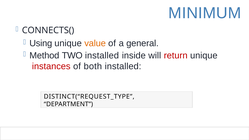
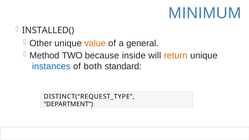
CONNECTS(: CONNECTS( -> INSTALLED(
Using: Using -> Other
TWO installed: installed -> because
return colour: red -> orange
instances colour: red -> blue
both installed: installed -> standard
